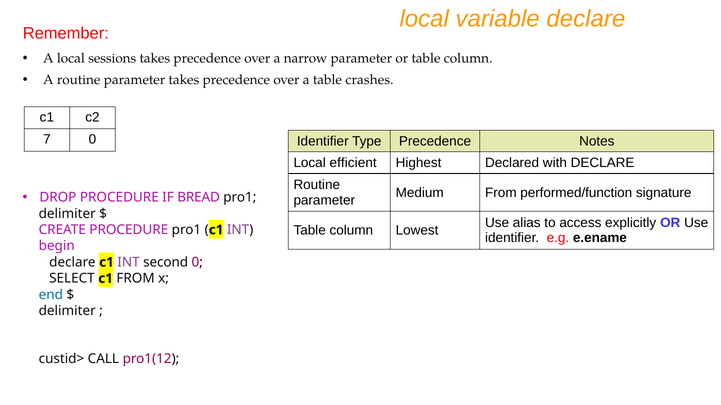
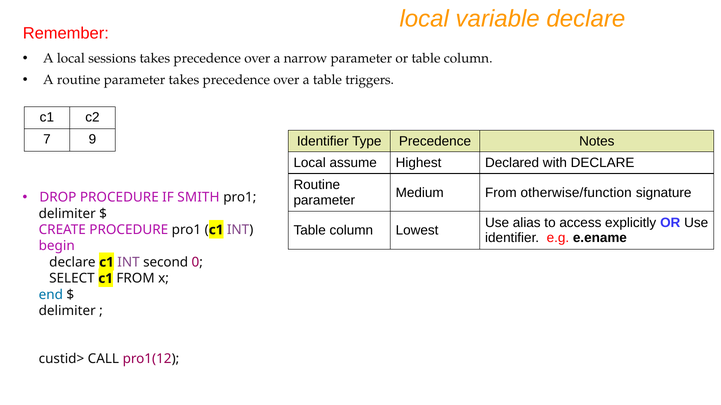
crashes: crashes -> triggers
7 0: 0 -> 9
efficient: efficient -> assume
performed/function: performed/function -> otherwise/function
BREAD: BREAD -> SMITH
